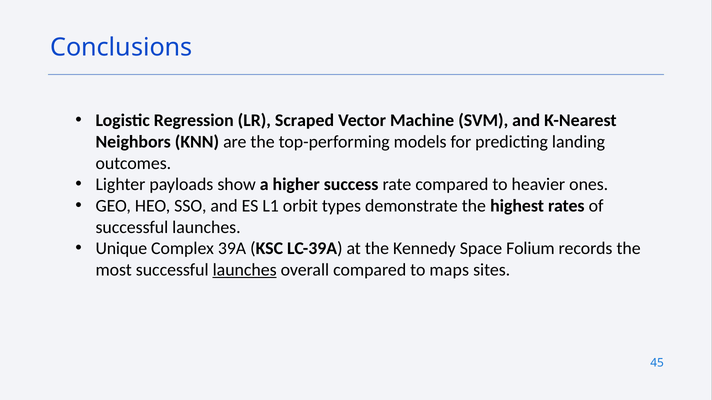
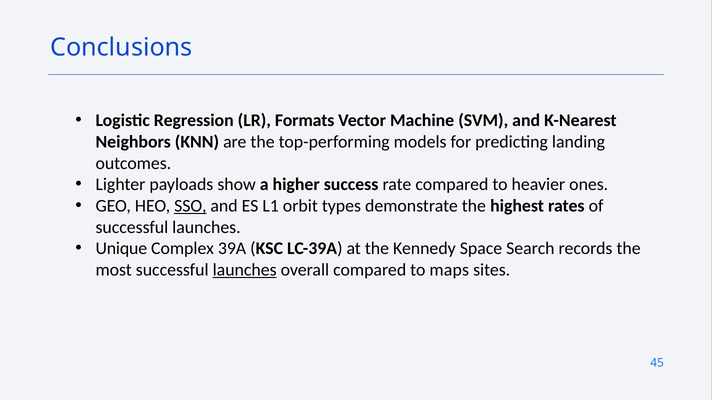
Scraped: Scraped -> Formats
SSO underline: none -> present
Folium: Folium -> Search
